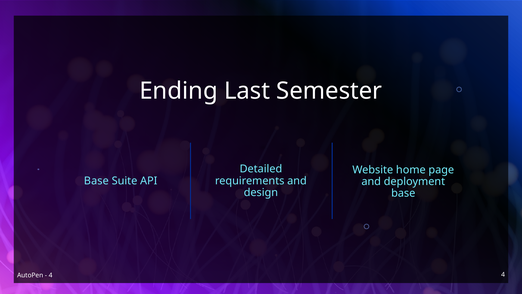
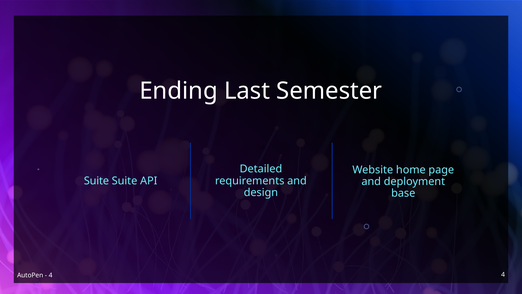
Base at (96, 181): Base -> Suite
